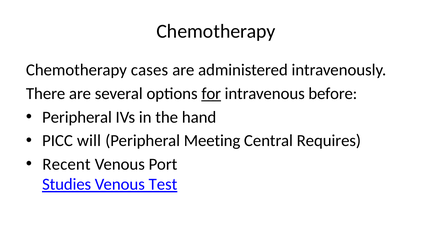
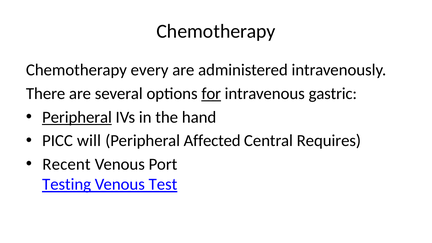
cases: cases -> every
before: before -> gastric
Peripheral at (77, 117) underline: none -> present
Meeting: Meeting -> Affected
Studies: Studies -> Testing
